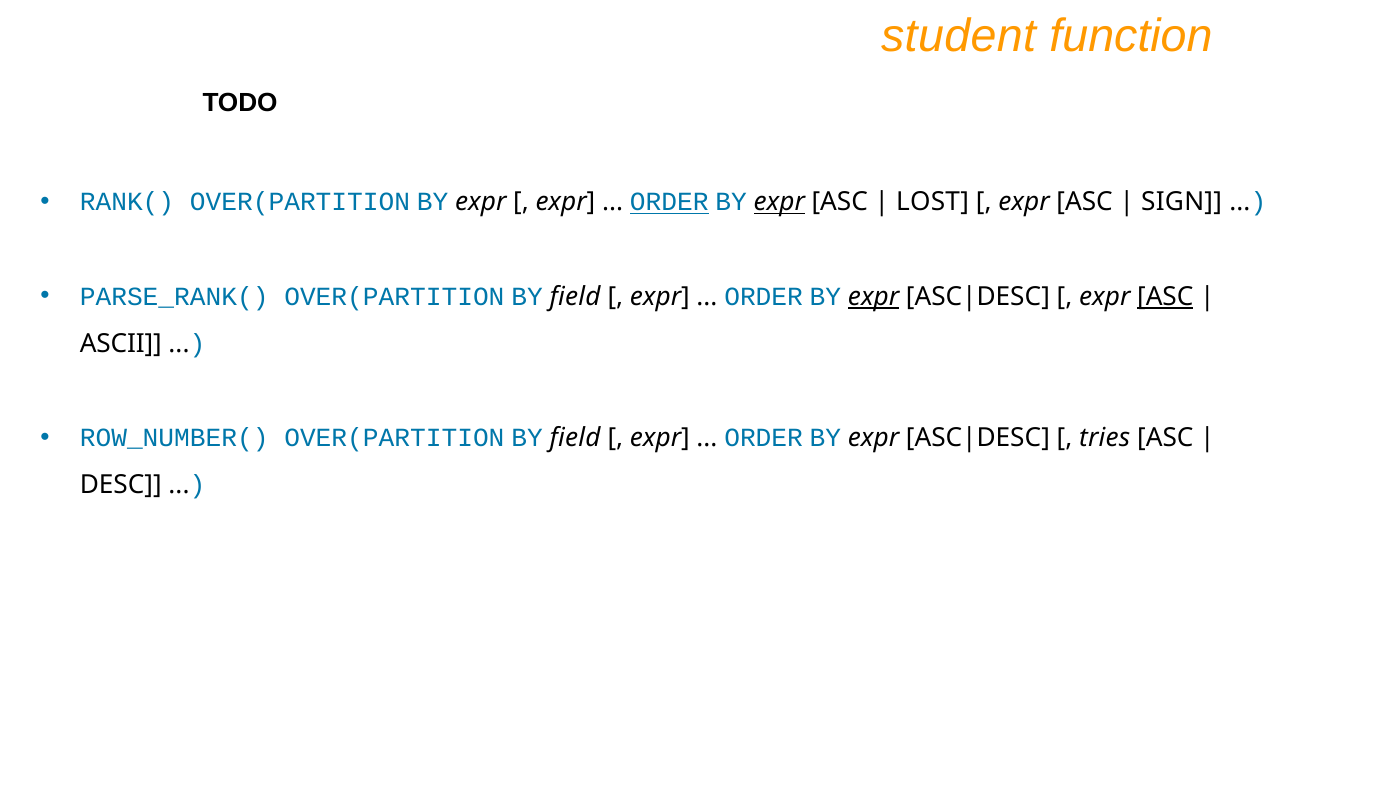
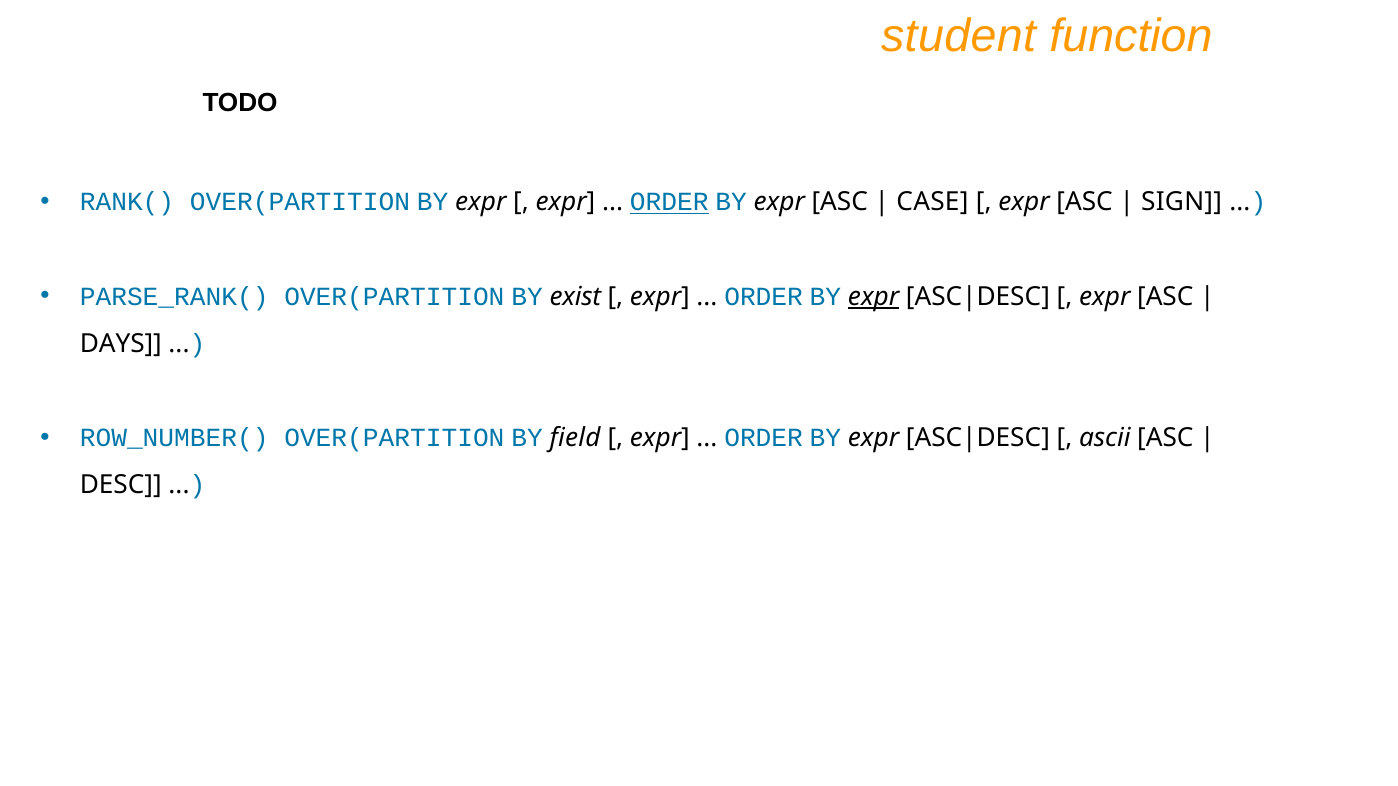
expr at (779, 202) underline: present -> none
LOST: LOST -> CASE
field at (575, 297): field -> exist
ASC at (1165, 297) underline: present -> none
ASCII: ASCII -> DAYS
tries: tries -> ascii
